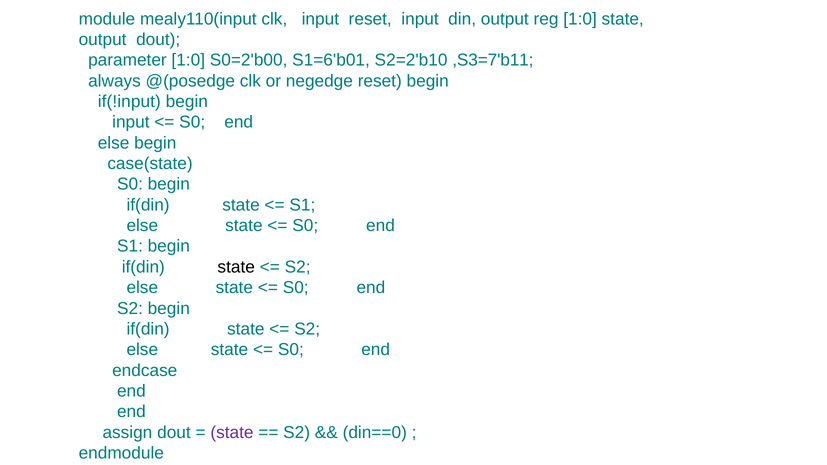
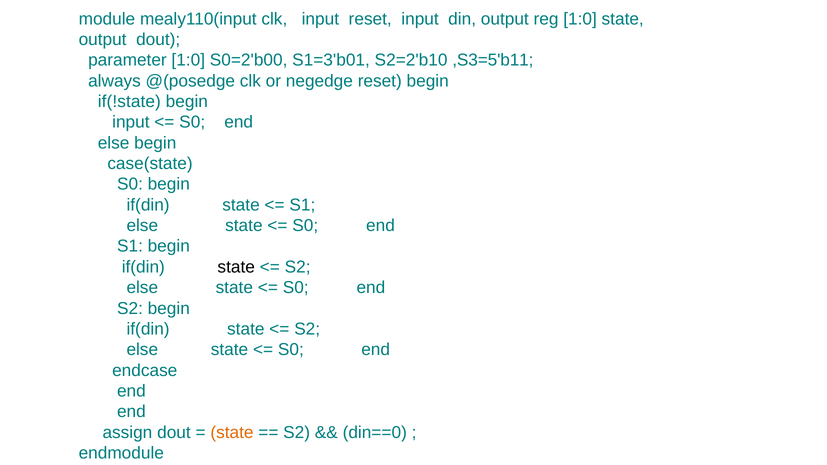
S1=6'b01: S1=6'b01 -> S1=3'b01
,S3=7'b11: ,S3=7'b11 -> ,S3=5'b11
if(!input: if(!input -> if(!state
state at (232, 433) colour: purple -> orange
